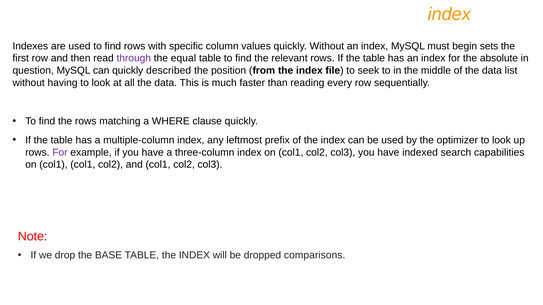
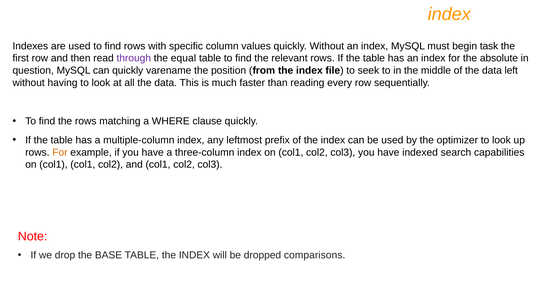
sets: sets -> task
described: described -> varename
list: list -> left
For at (60, 153) colour: purple -> orange
